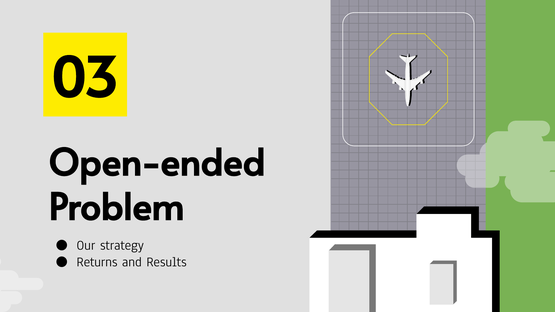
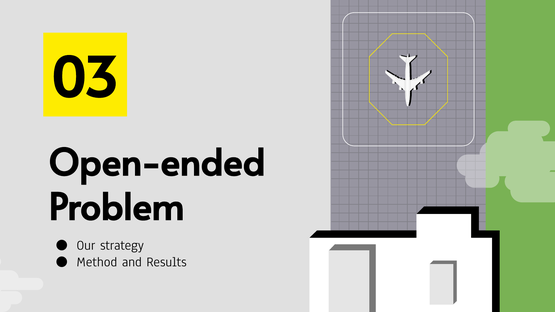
Returns: Returns -> Method
